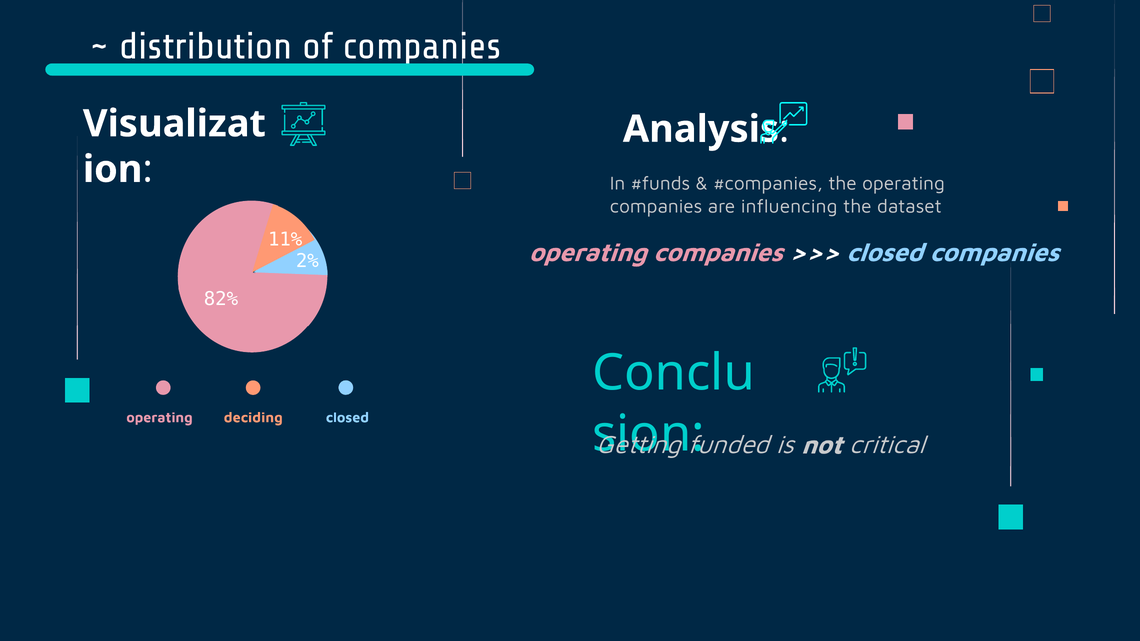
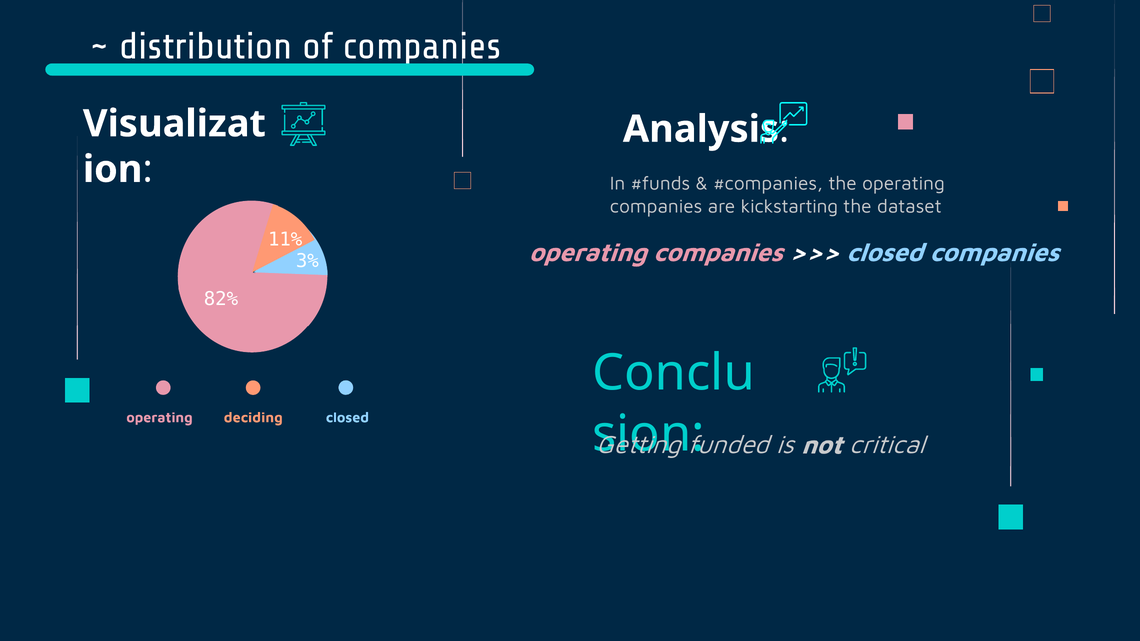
influencing: influencing -> kickstarting
2%: 2% -> 3%
